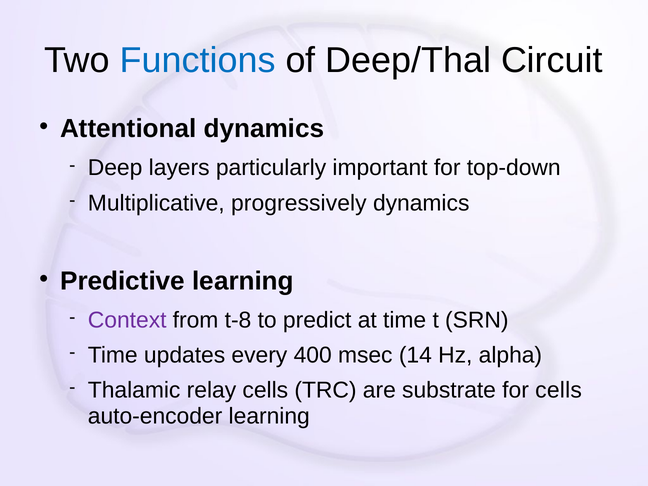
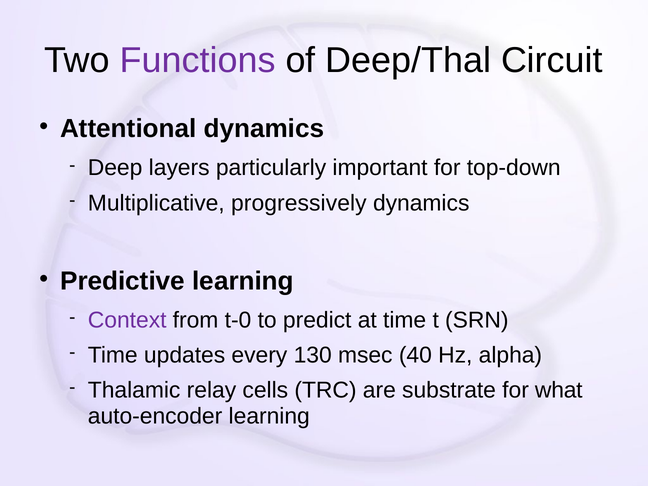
Functions colour: blue -> purple
t-8: t-8 -> t-0
400: 400 -> 130
14: 14 -> 40
for cells: cells -> what
